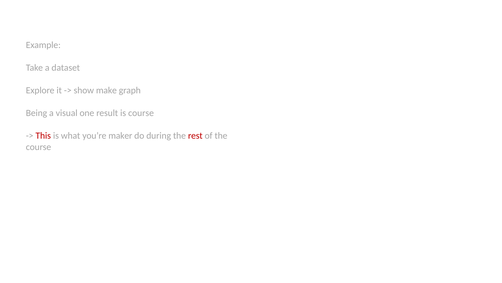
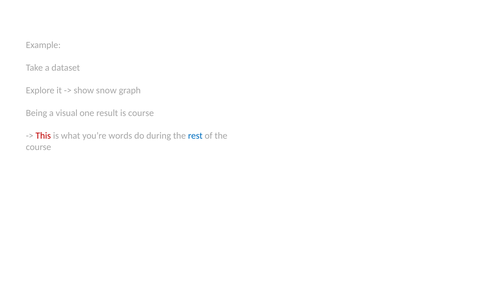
make: make -> snow
maker: maker -> words
rest colour: red -> blue
